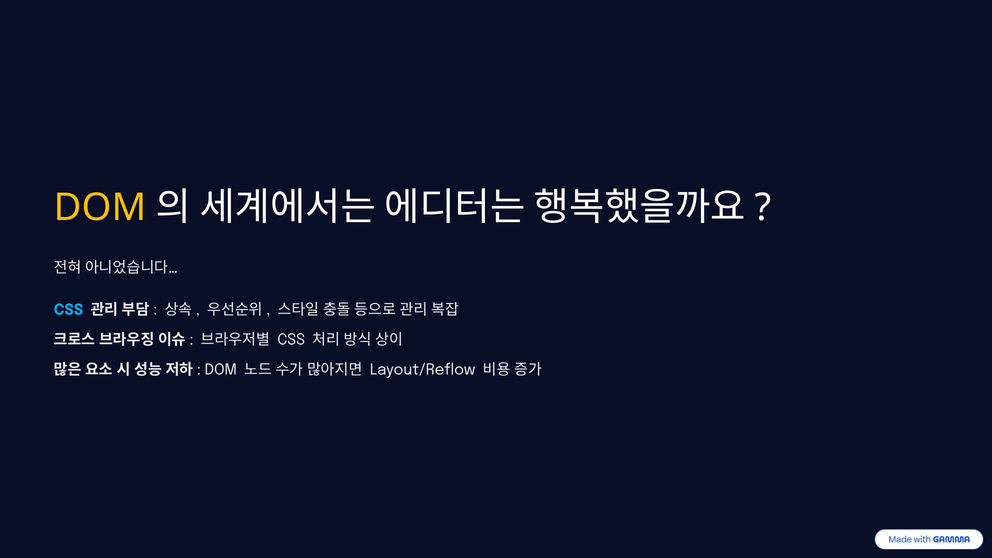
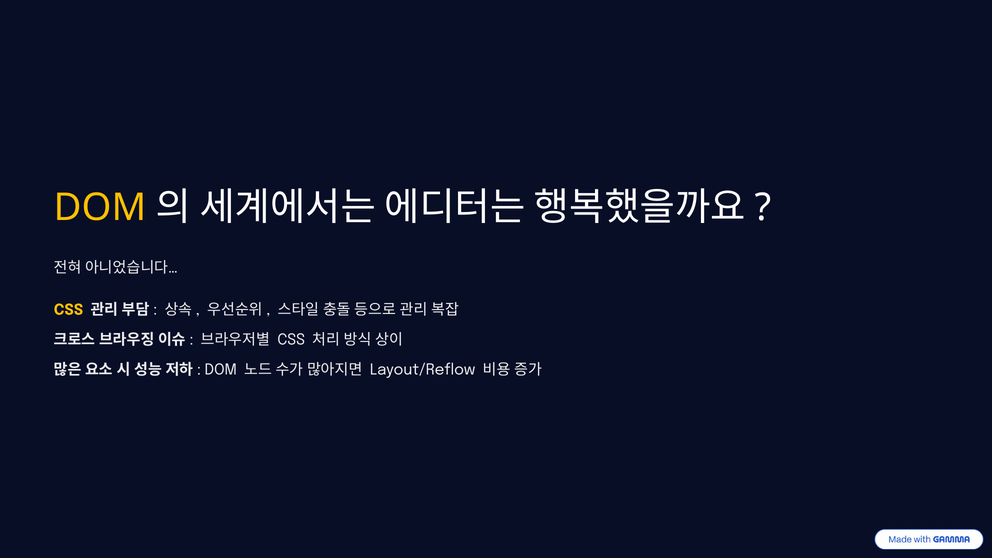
CSS at (69, 310) colour: light blue -> yellow
